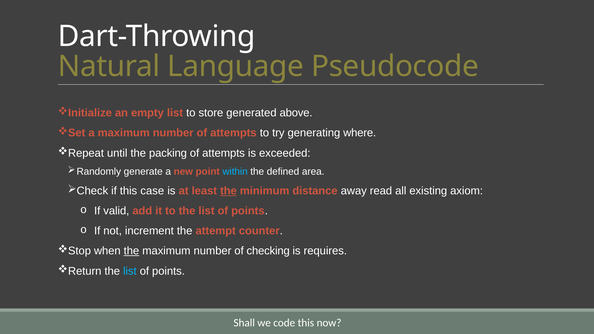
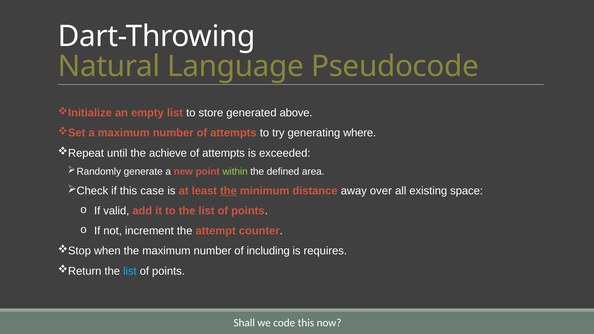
packing: packing -> achieve
within colour: light blue -> light green
read: read -> over
axiom: axiom -> space
the at (131, 251) underline: present -> none
checking: checking -> including
